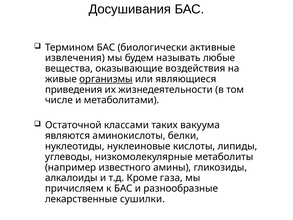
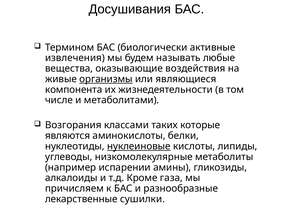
приведения: приведения -> компонента
Остаточной: Остаточной -> Возгорания
вакуума: вакуума -> которые
нуклеиновые underline: none -> present
известного: известного -> испарении
